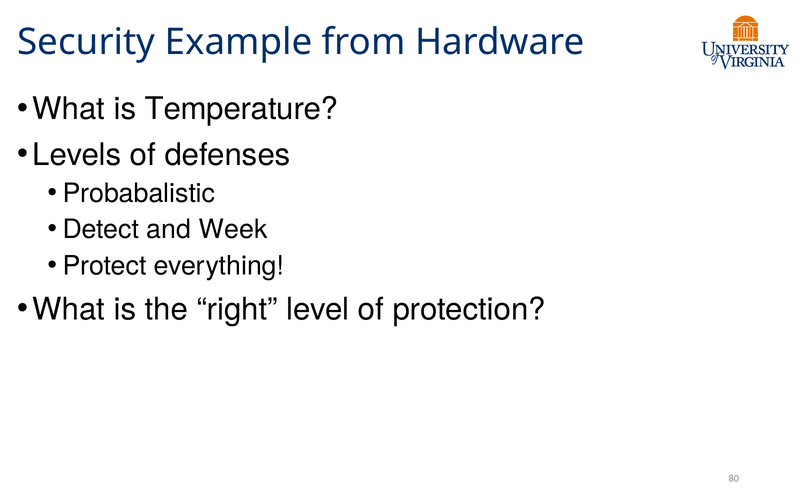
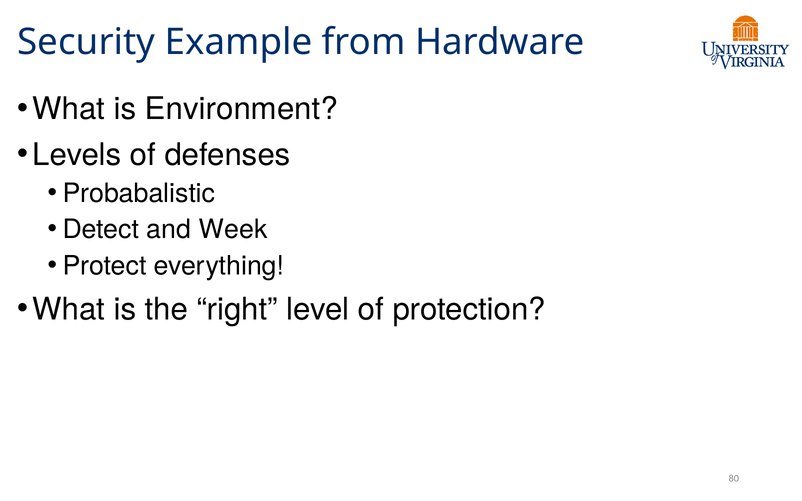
Temperature: Temperature -> Environment
